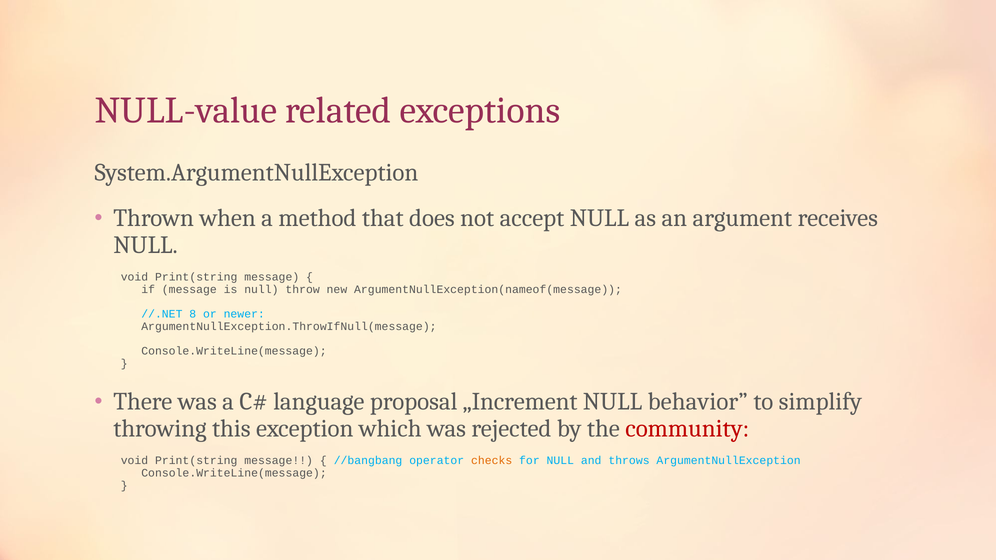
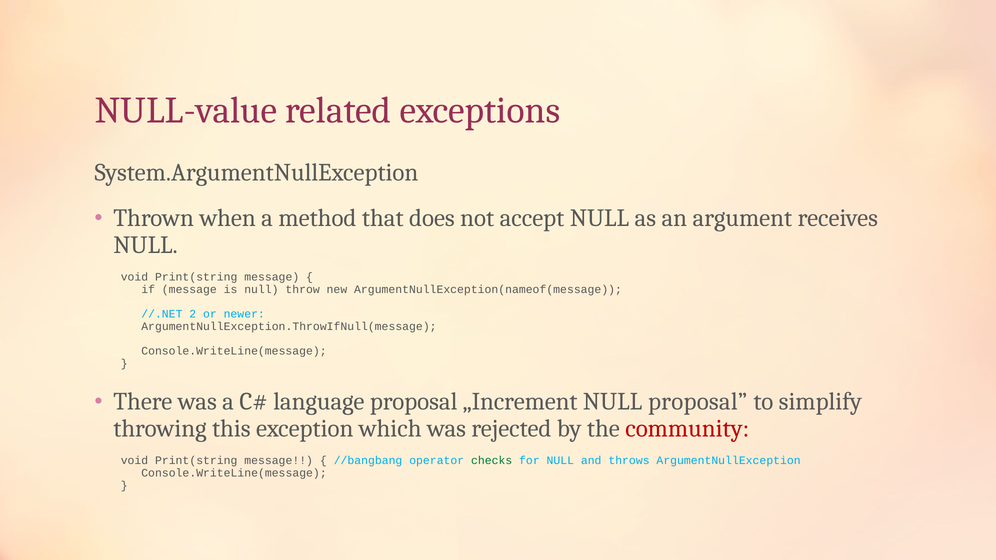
8: 8 -> 2
NULL behavior: behavior -> proposal
checks colour: orange -> green
